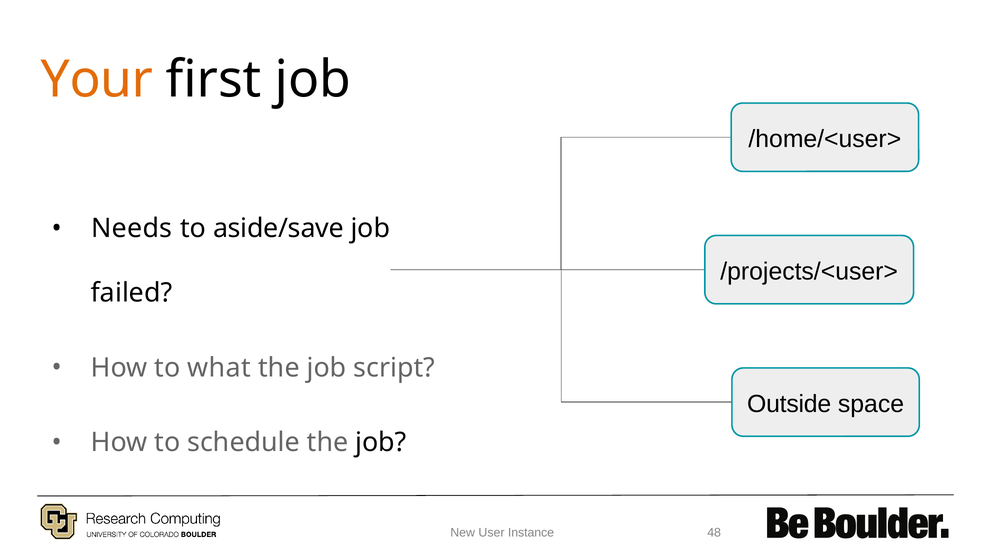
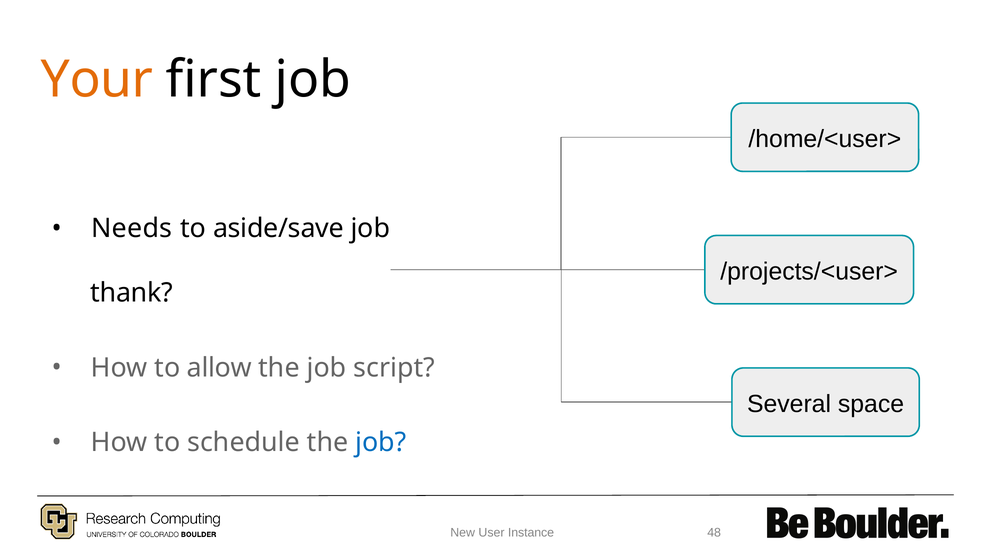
failed: failed -> thank
what: what -> allow
Outside: Outside -> Several
job at (381, 442) colour: black -> blue
